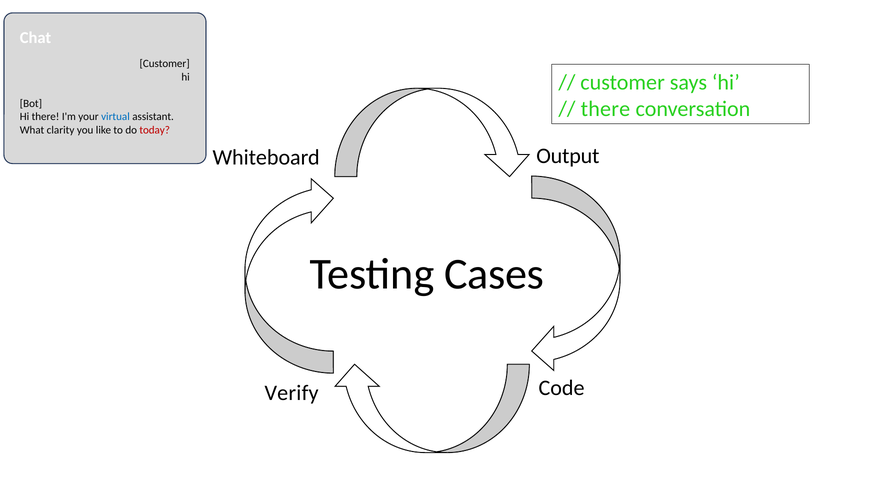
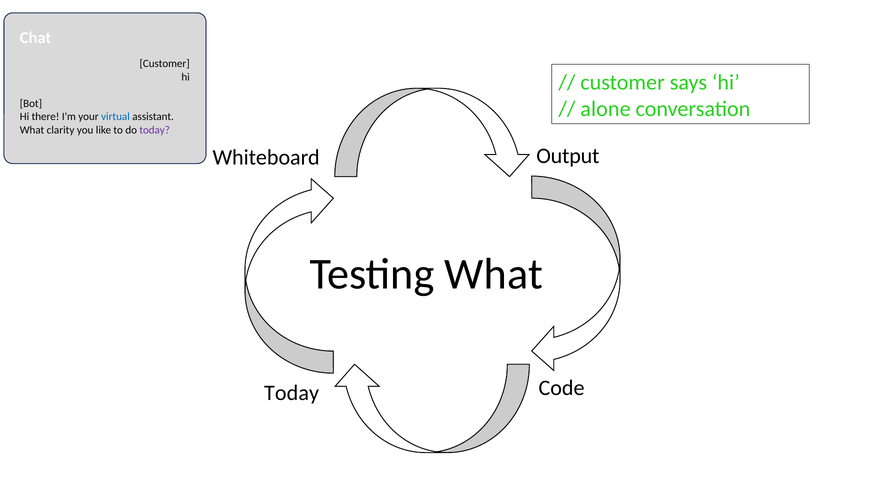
there at (605, 109): there -> alone
today at (155, 130) colour: red -> purple
Testing Cases: Cases -> What
Verify at (292, 392): Verify -> Today
